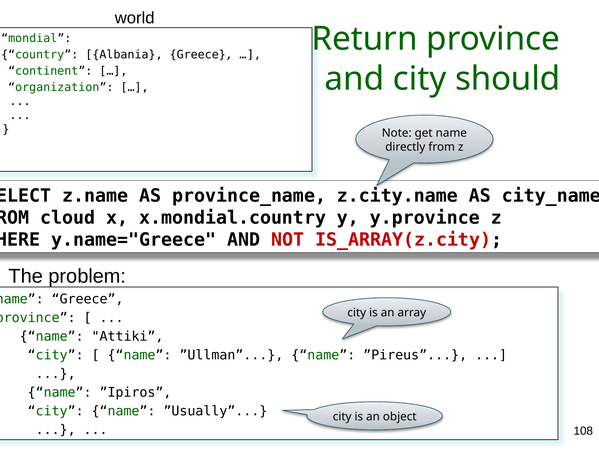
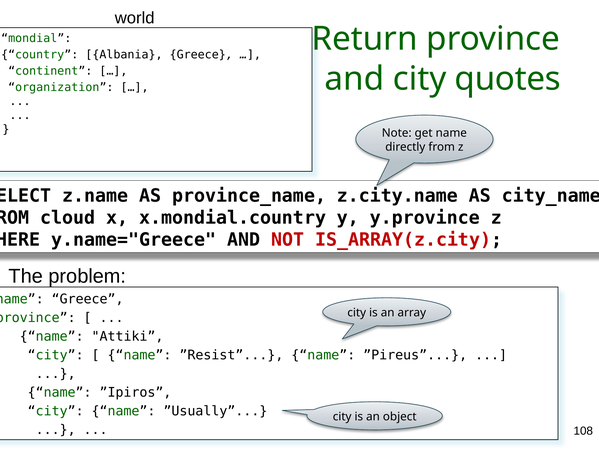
should: should -> quotes
”Ullman: ”Ullman -> ”Resist
